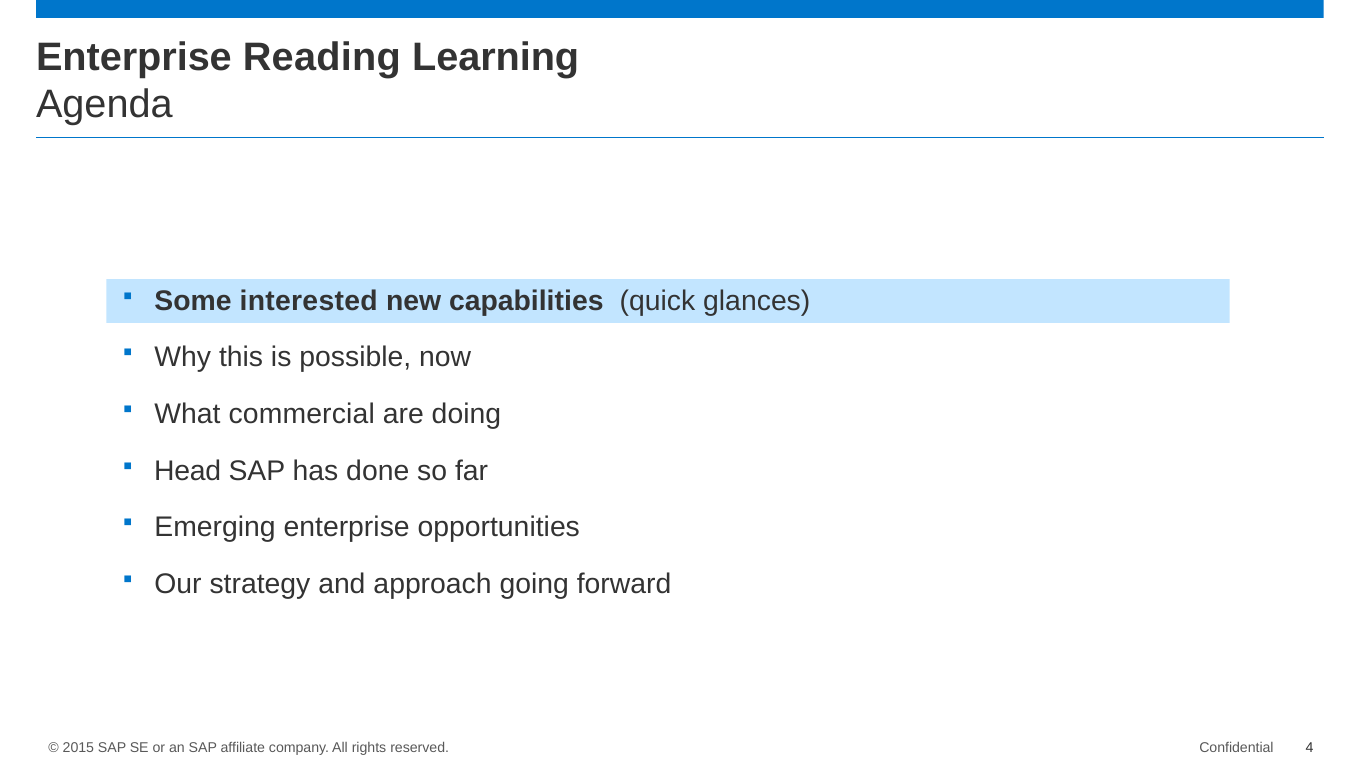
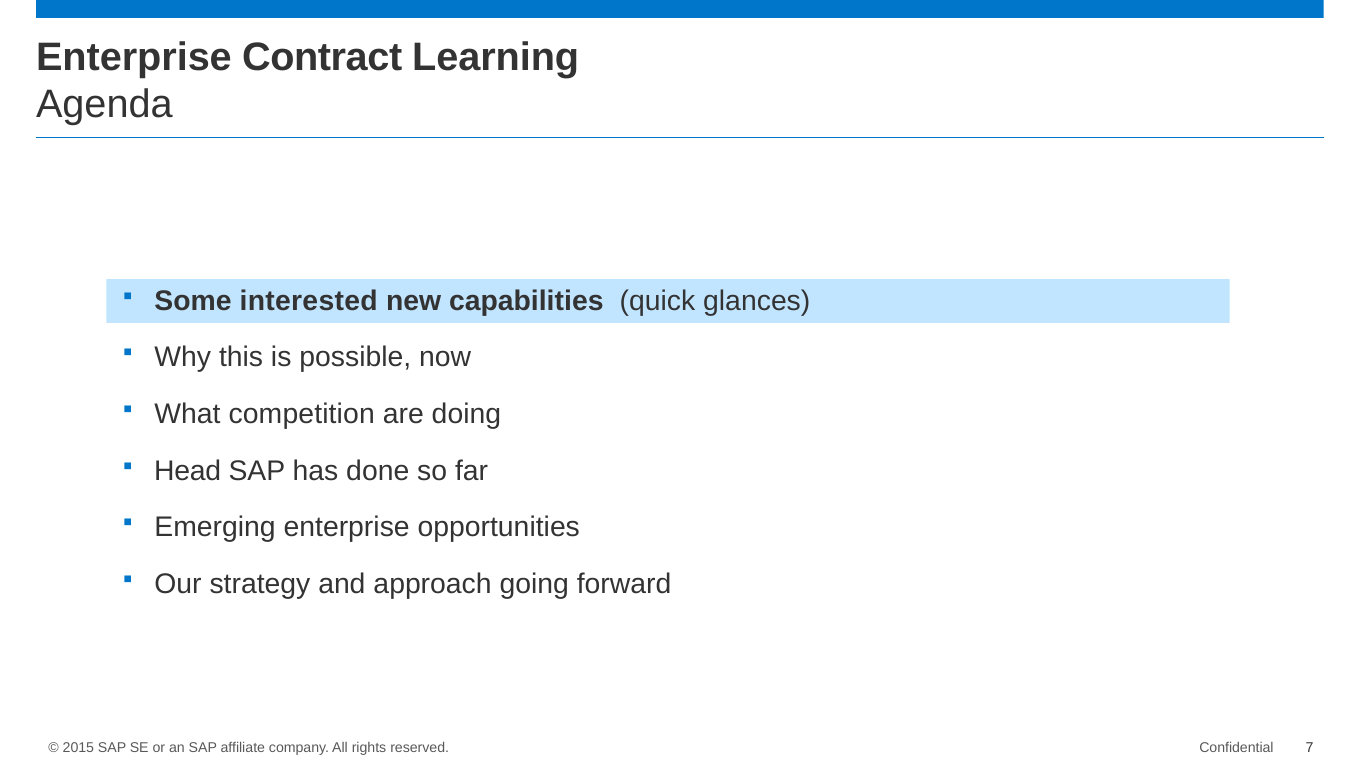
Reading: Reading -> Contract
commercial: commercial -> competition
4: 4 -> 7
